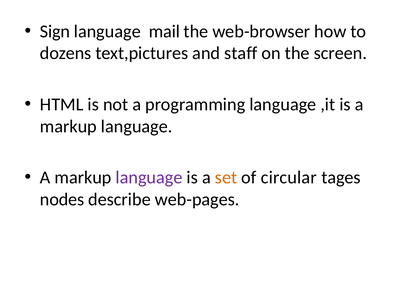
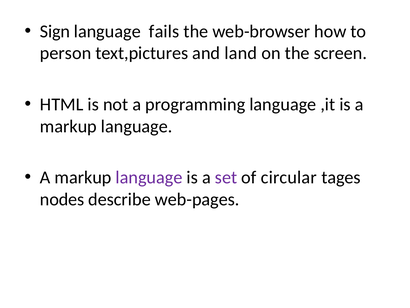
mail: mail -> fails
dozens: dozens -> person
staff: staff -> land
set colour: orange -> purple
